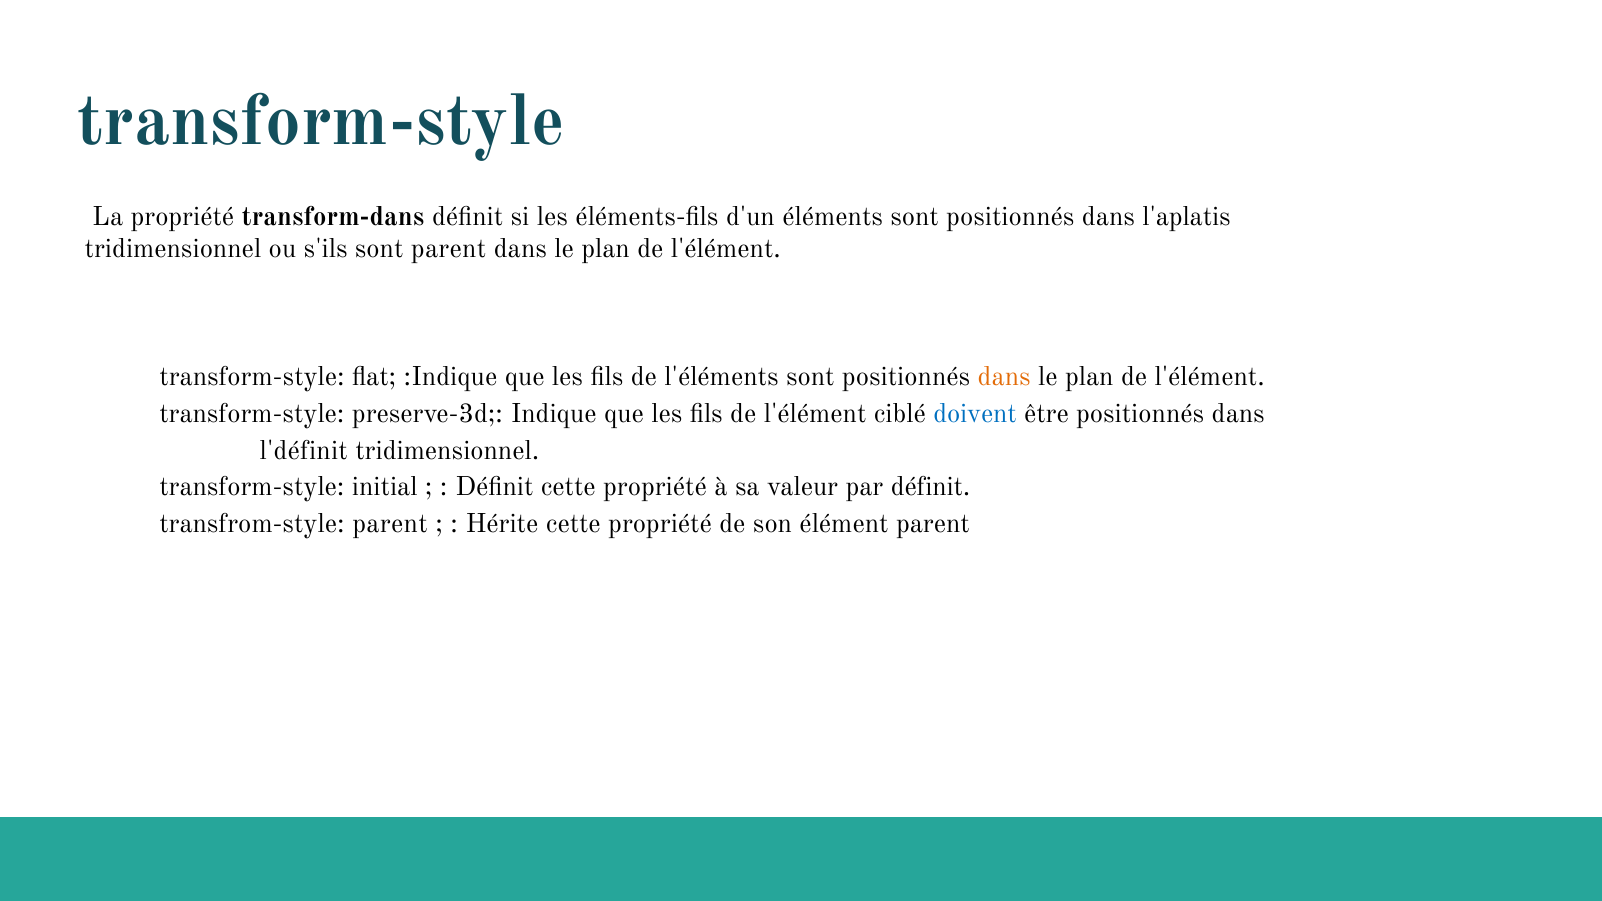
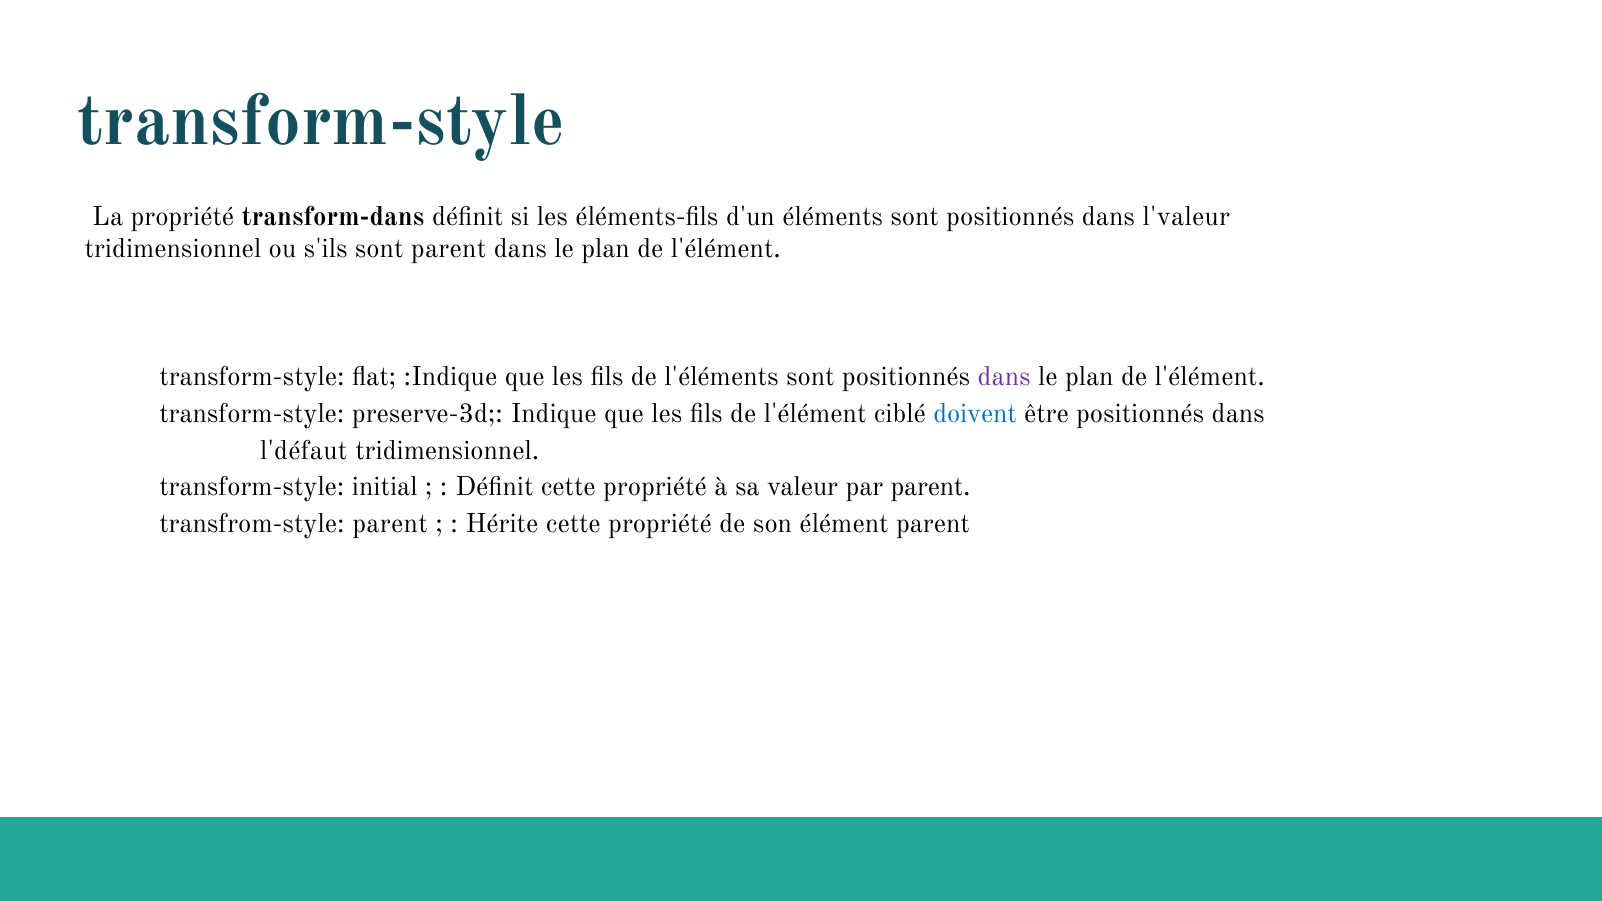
l'aplatis: l'aplatis -> l'valeur
dans at (1004, 377) colour: orange -> purple
l'définit: l'définit -> l'défaut
par définit: définit -> parent
